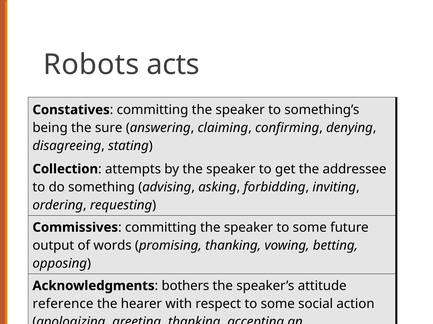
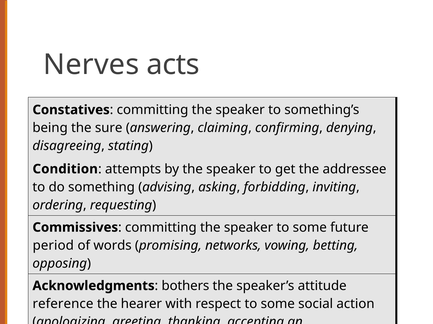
Robots: Robots -> Nerves
Collection: Collection -> Condition
output: output -> period
promising thanking: thanking -> networks
